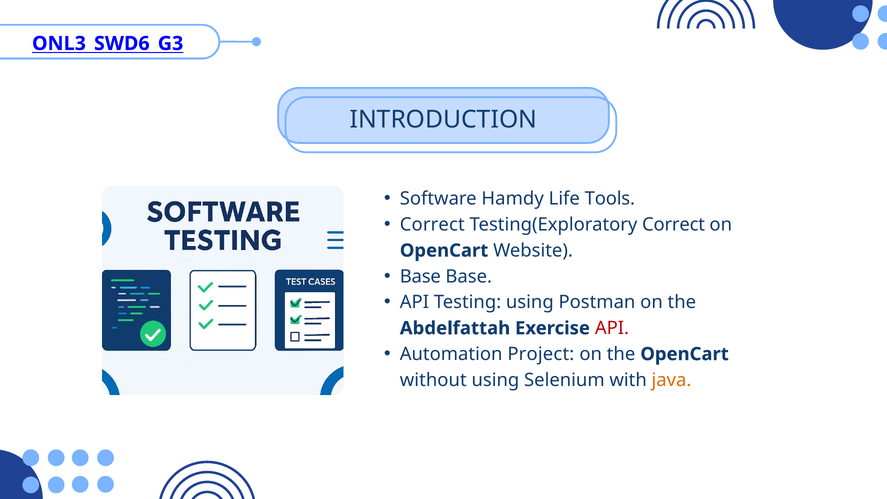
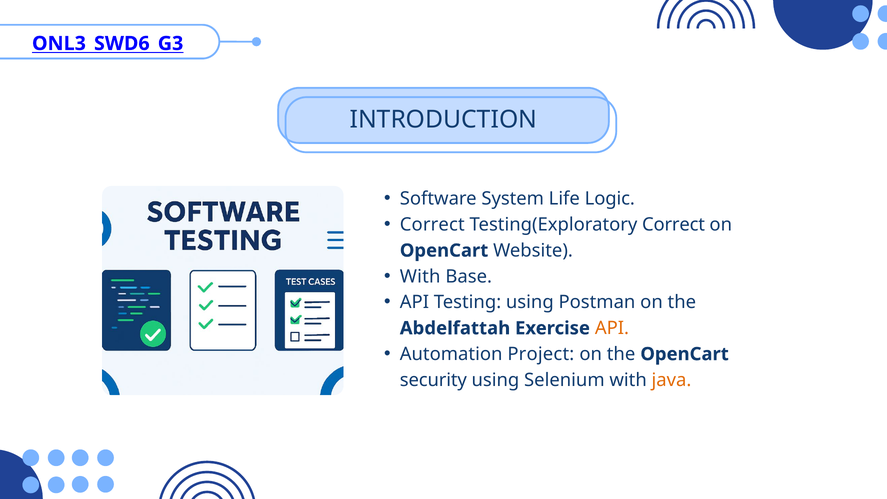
Hamdy: Hamdy -> System
Tools: Tools -> Logic
Base at (420, 276): Base -> With
API at (612, 328) colour: red -> orange
without: without -> security
